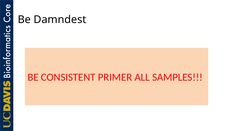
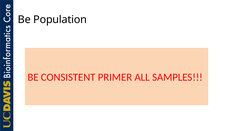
Damndest: Damndest -> Population
